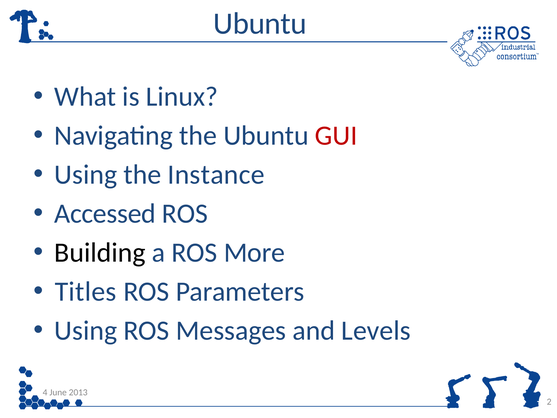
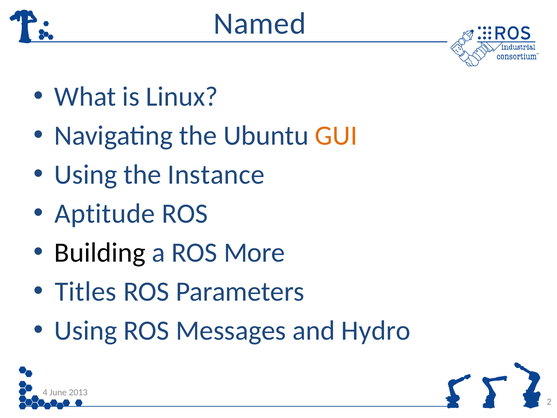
Ubuntu at (260, 23): Ubuntu -> Named
GUI colour: red -> orange
Accessed: Accessed -> Aptitude
Levels: Levels -> Hydro
